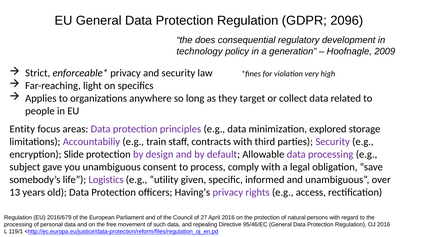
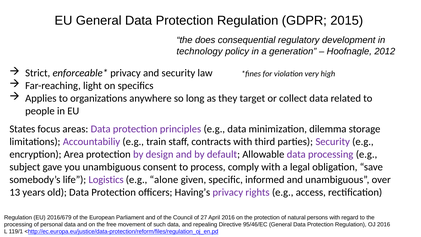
2096: 2096 -> 2015
2009: 2009 -> 2012
Entity: Entity -> States
explored: explored -> dilemma
Slide: Slide -> Area
utility: utility -> alone
